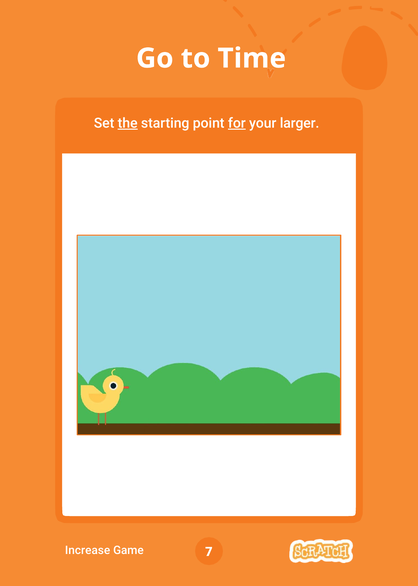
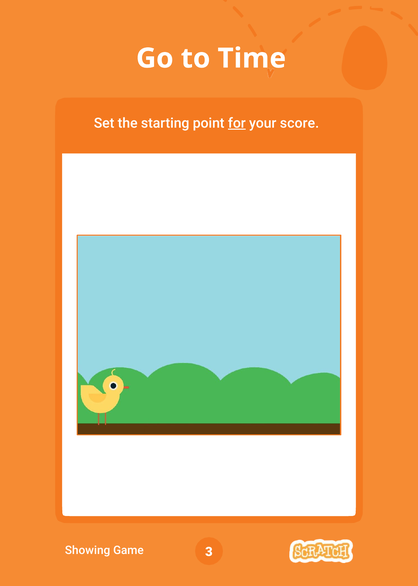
the underline: present -> none
larger: larger -> score
Increase: Increase -> Showing
7: 7 -> 3
